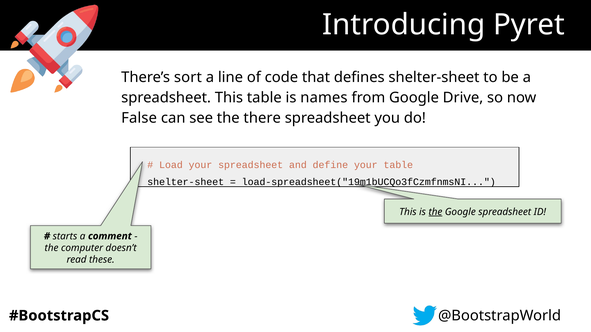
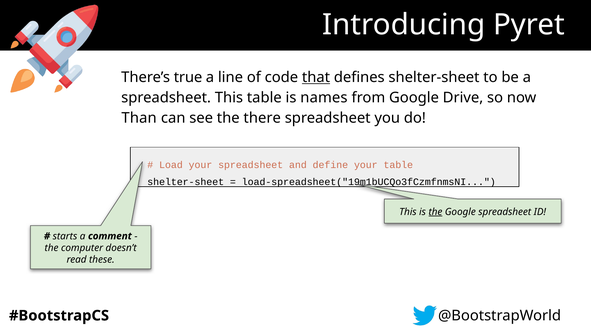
sort: sort -> true
that underline: none -> present
False: False -> Than
